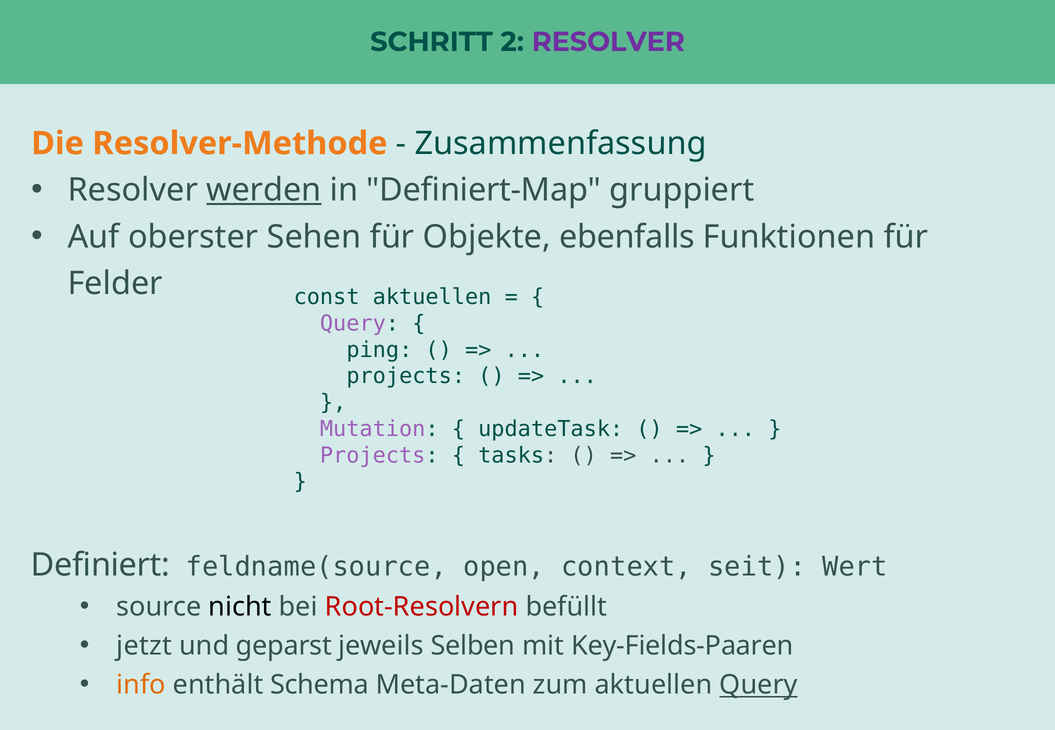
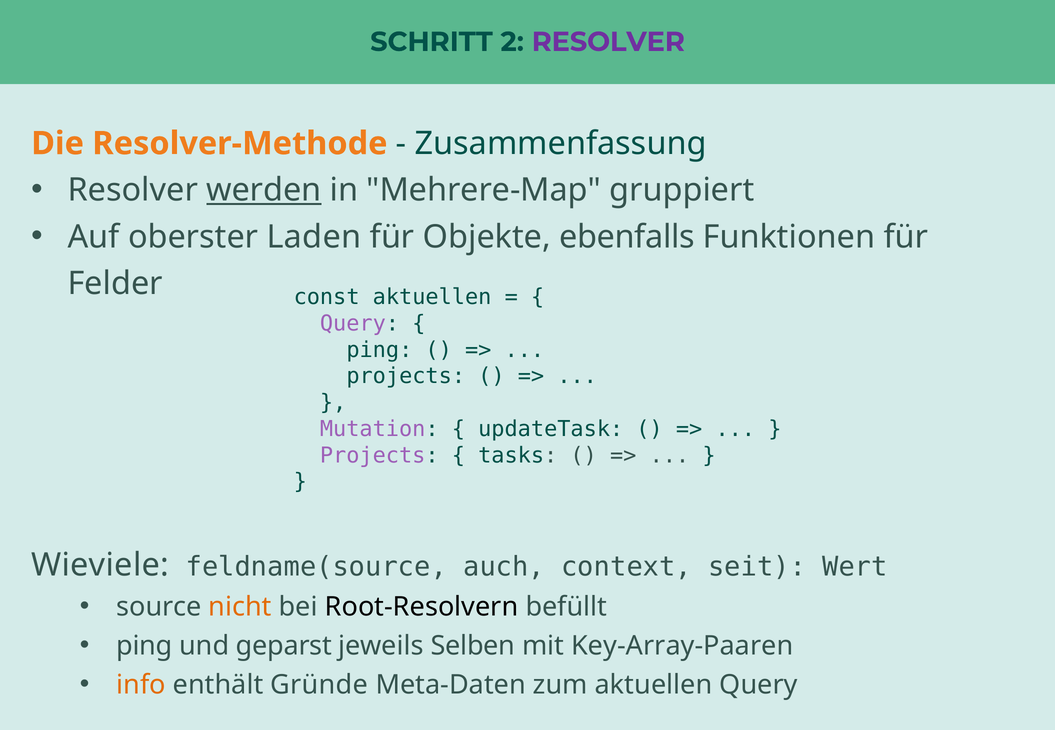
Definiert-Map: Definiert-Map -> Mehrere-Map
Sehen: Sehen -> Laden
Definiert: Definiert -> Wieviele
open: open -> auch
nicht colour: black -> orange
Root-Resolvern colour: red -> black
jetzt at (144, 646): jetzt -> ping
Key-Fields-Paaren: Key-Fields-Paaren -> Key-Array-Paaren
Schema: Schema -> Gründe
Query at (759, 685) underline: present -> none
